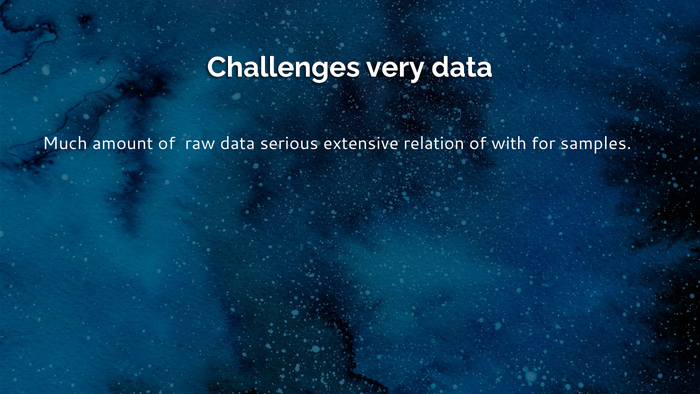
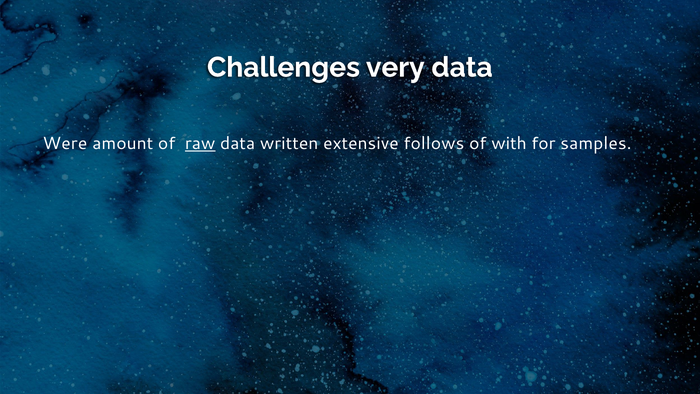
Much: Much -> Were
raw underline: none -> present
serious: serious -> written
relation: relation -> follows
